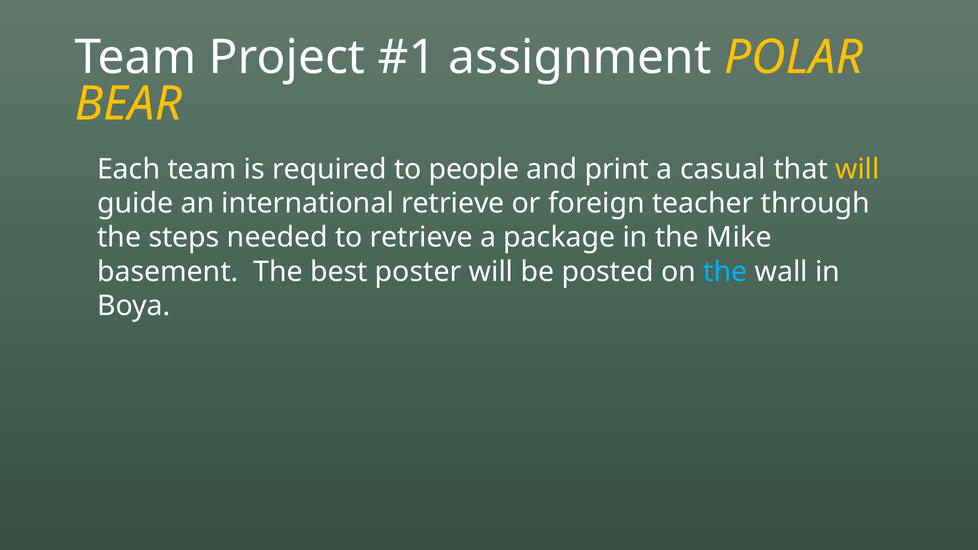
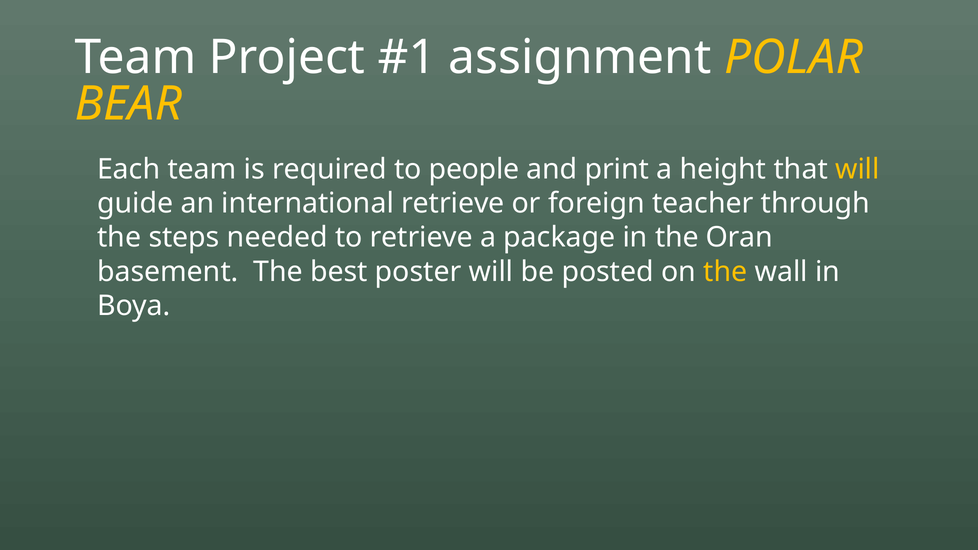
casual: casual -> height
Mike: Mike -> Oran
the at (725, 272) colour: light blue -> yellow
